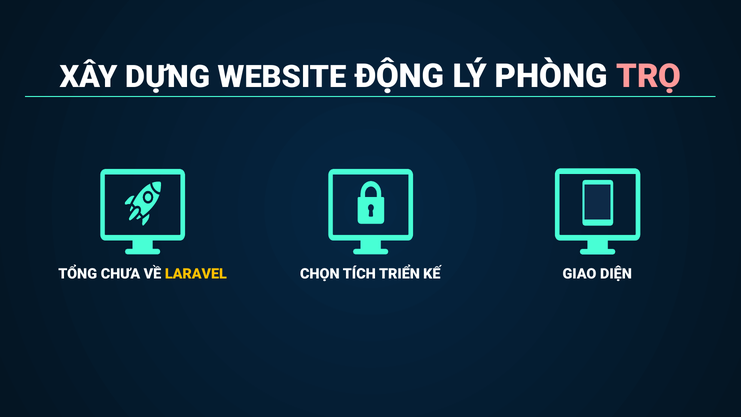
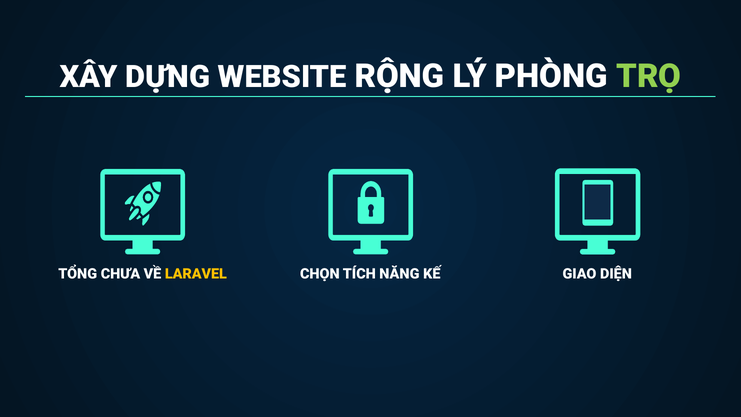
ĐỘNG: ĐỘNG -> RỘNG
TRỌ colour: pink -> light green
TRIỂN: TRIỂN -> NĂNG
